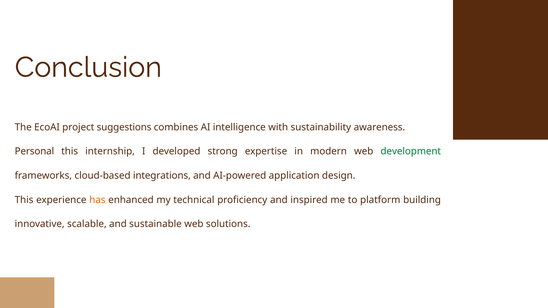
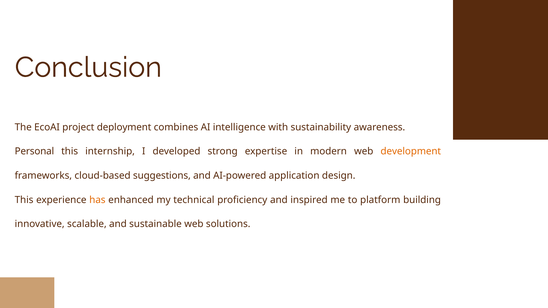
suggestions: suggestions -> deployment
development colour: green -> orange
integrations: integrations -> suggestions
